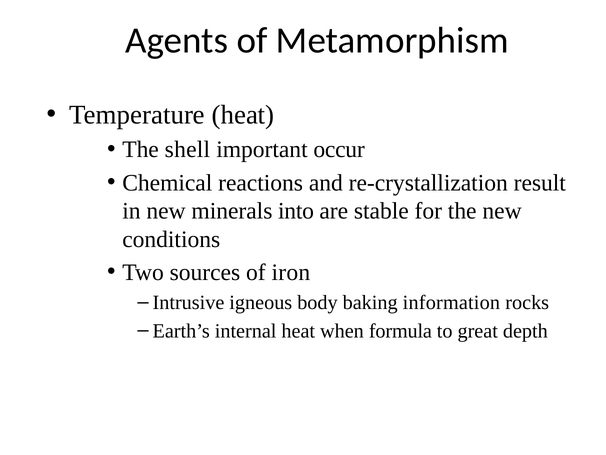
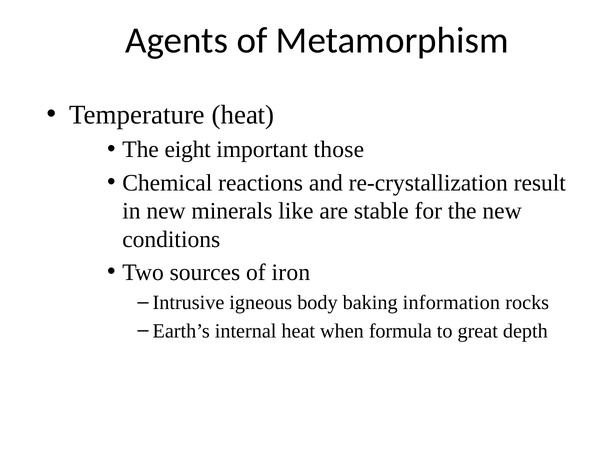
shell: shell -> eight
occur: occur -> those
into: into -> like
